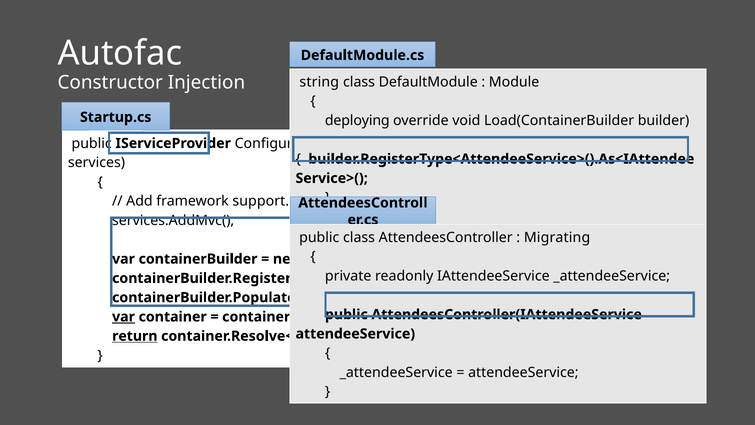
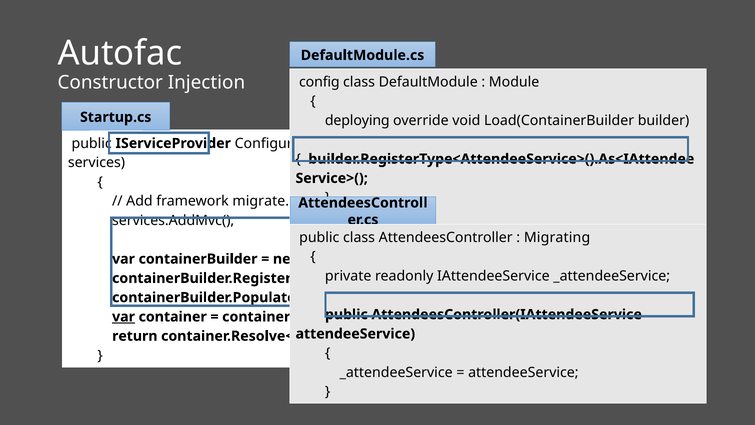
string: string -> config
support: support -> migrate
return underline: present -> none
